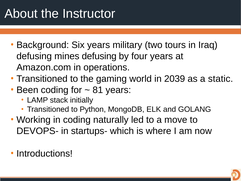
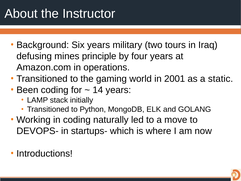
mines defusing: defusing -> principle
2039: 2039 -> 2001
81: 81 -> 14
